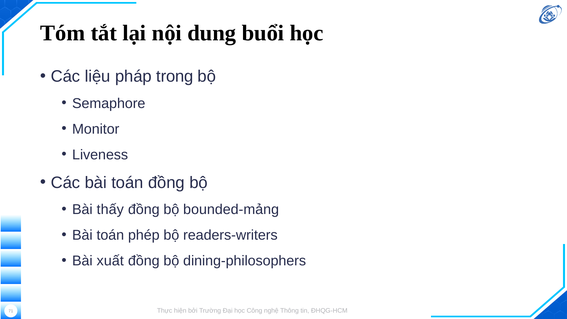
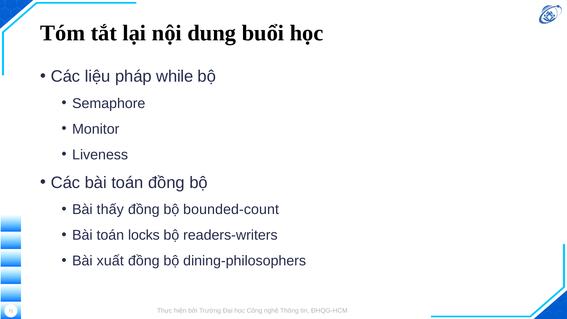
trong: trong -> while
bounded-mảng: bounded-mảng -> bounded-count
phép: phép -> locks
